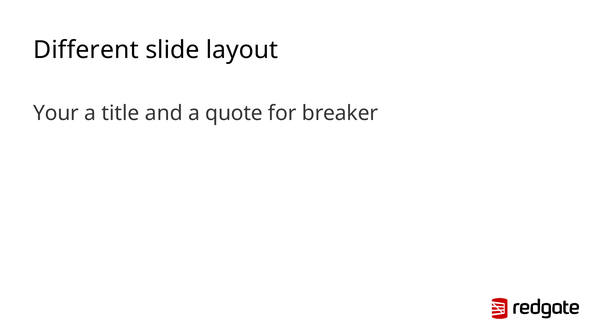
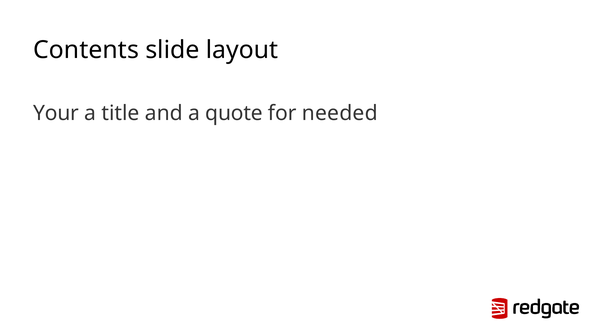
Different: Different -> Contents
breaker: breaker -> needed
